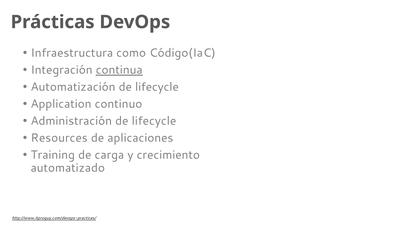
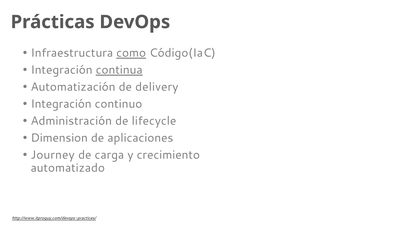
como underline: none -> present
Automatización de lifecycle: lifecycle -> delivery
Application at (61, 104): Application -> Integración
Resources: Resources -> Dimension
Training: Training -> Journey
